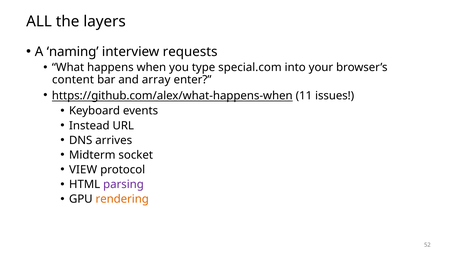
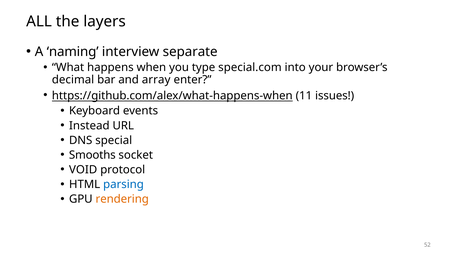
requests: requests -> separate
content: content -> decimal
arrives: arrives -> special
Midterm: Midterm -> Smooths
VIEW: VIEW -> VOID
parsing colour: purple -> blue
